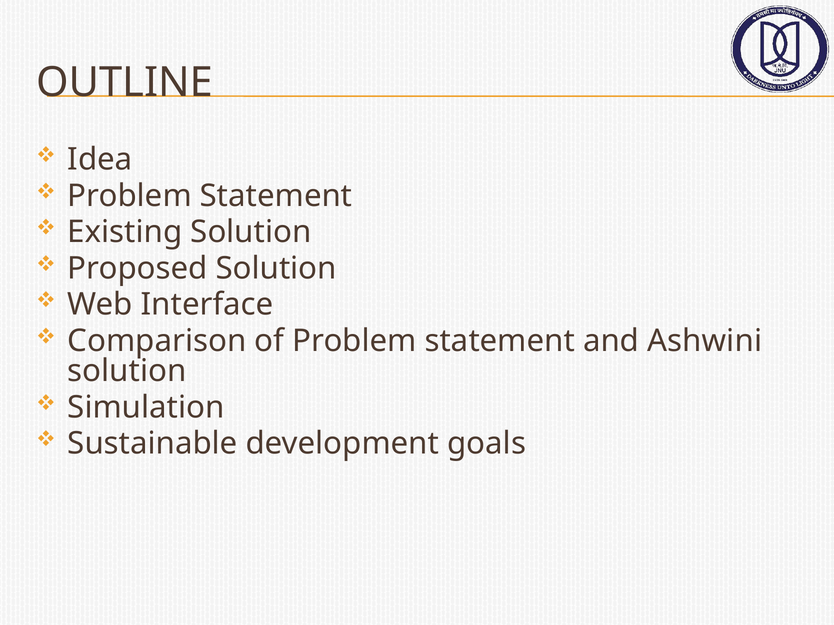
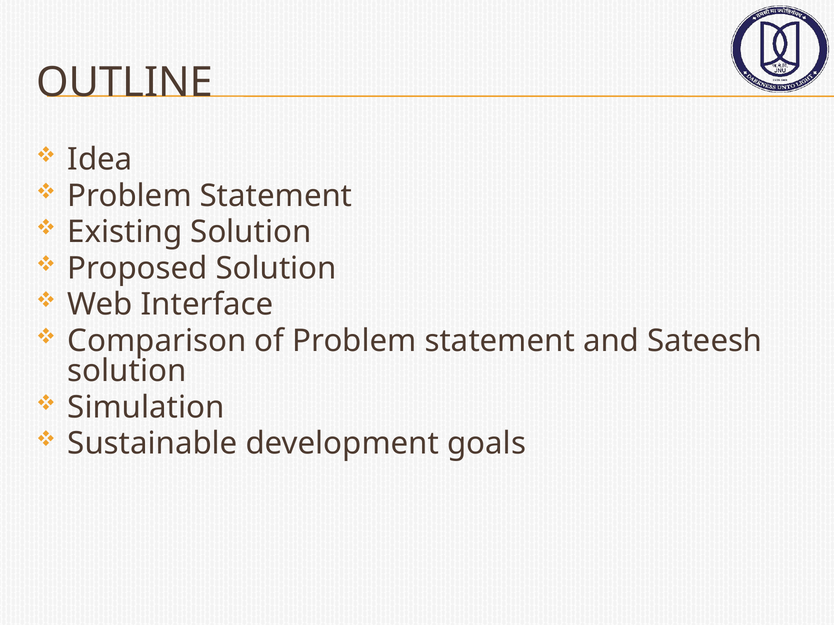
Ashwini: Ashwini -> Sateesh
